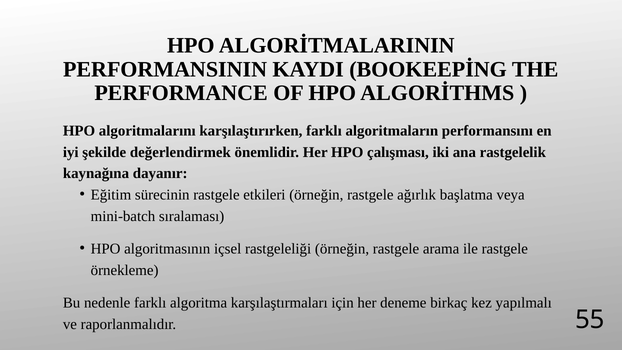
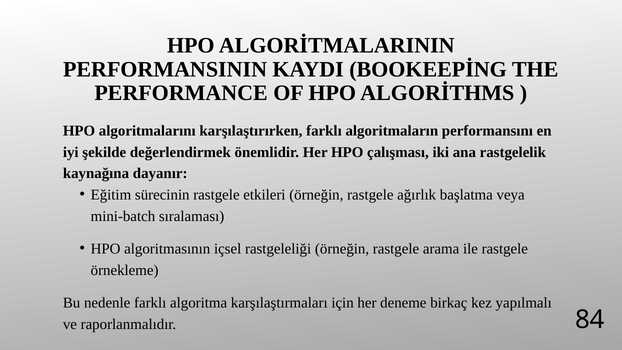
55: 55 -> 84
